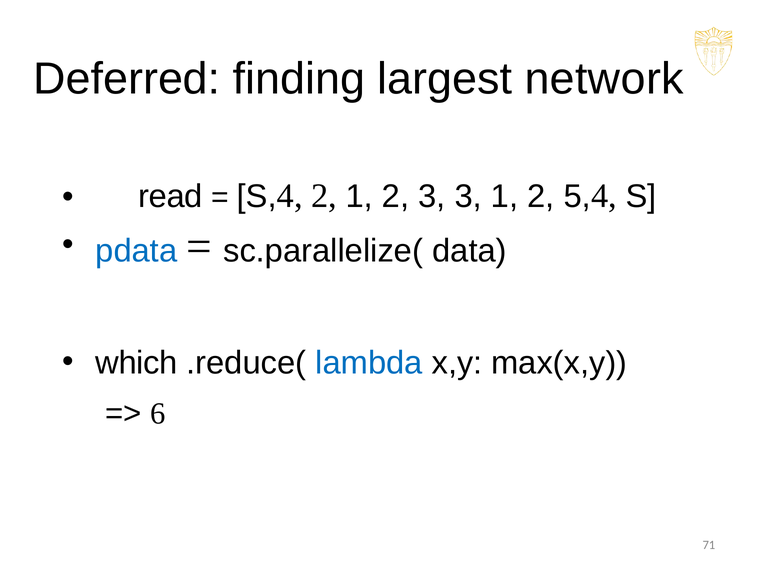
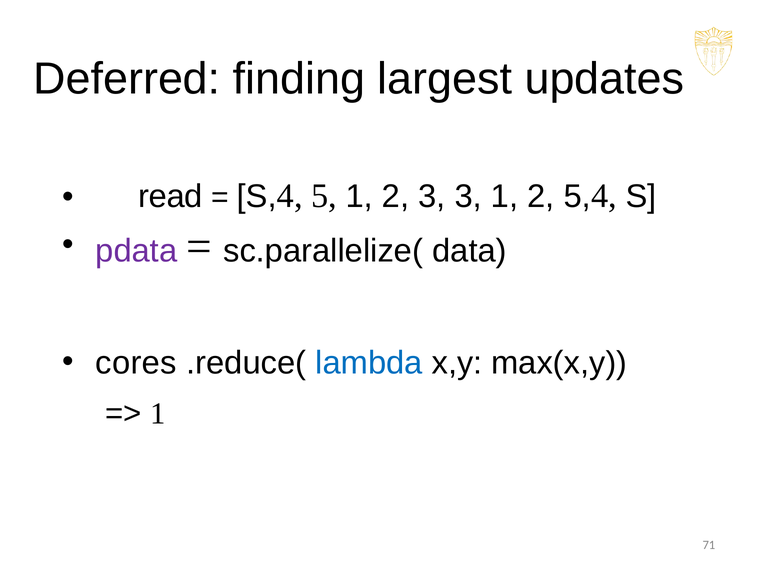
network: network -> updates
S,4 2: 2 -> 5
pdata colour: blue -> purple
which: which -> cores
6 at (158, 413): 6 -> 1
